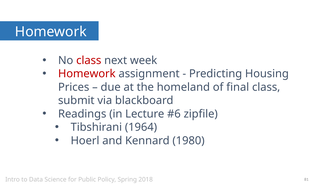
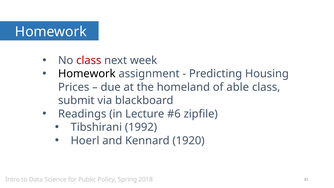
Homework at (87, 74) colour: red -> black
final: final -> able
1964: 1964 -> 1992
1980: 1980 -> 1920
